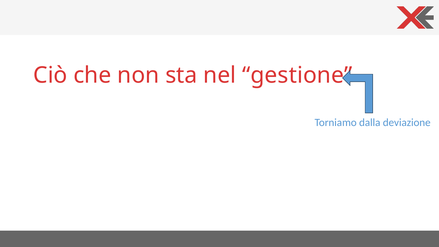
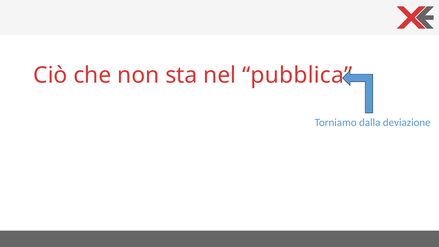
gestione: gestione -> pubblica
